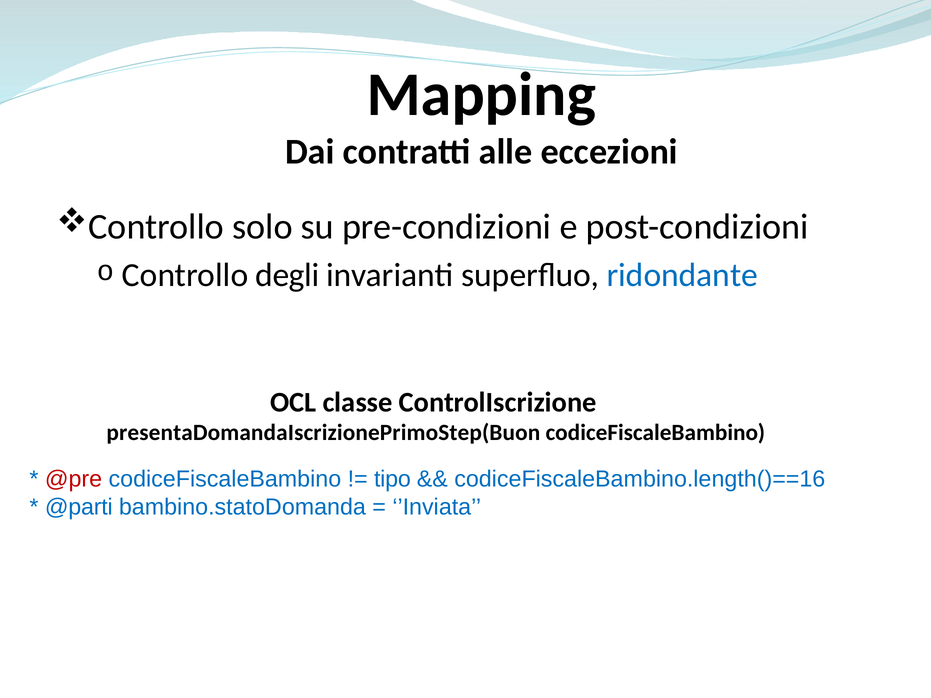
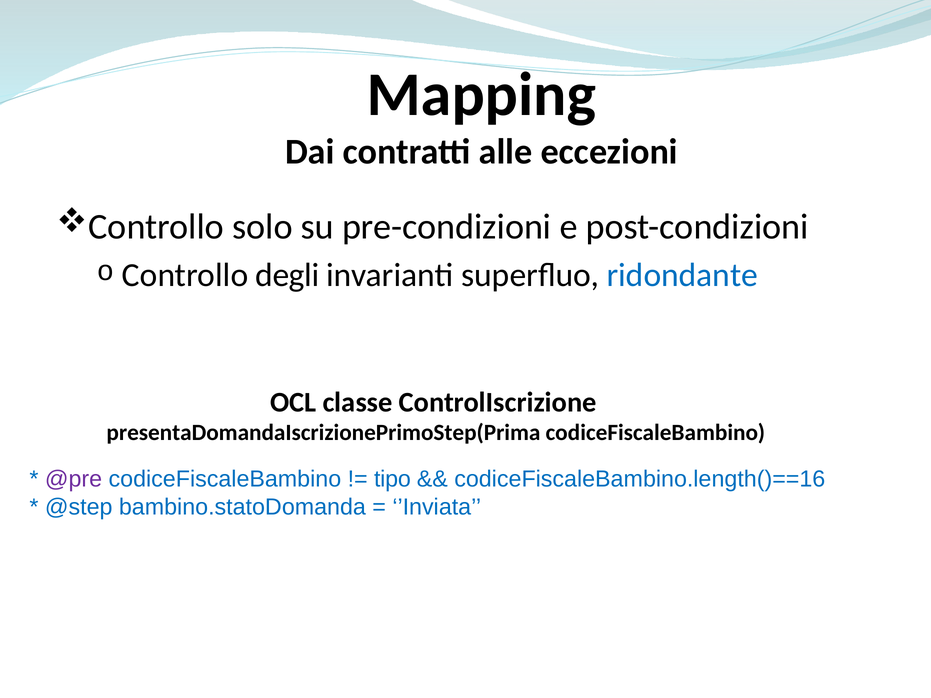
presentaDomandaIscrizionePrimoStep(Buon: presentaDomandaIscrizionePrimoStep(Buon -> presentaDomandaIscrizionePrimoStep(Prima
@pre colour: red -> purple
@parti: @parti -> @step
